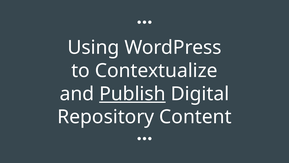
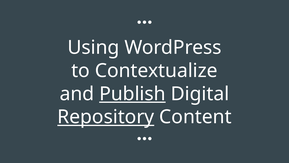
Repository underline: none -> present
